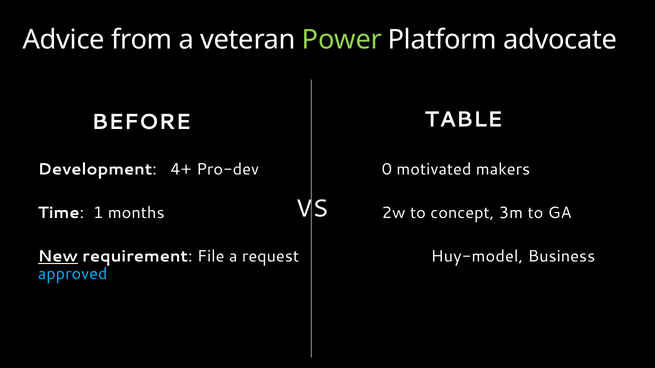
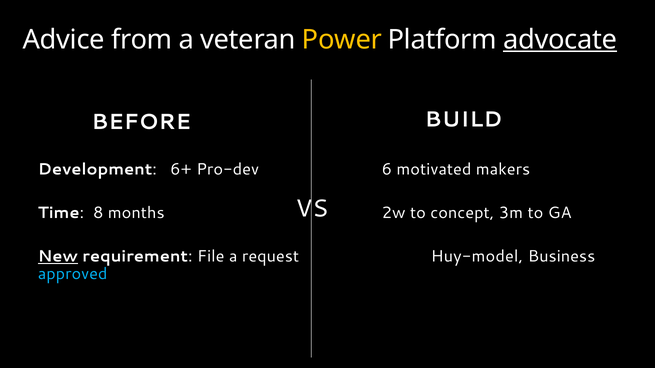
Power colour: light green -> yellow
advocate underline: none -> present
TABLE: TABLE -> BUILD
4+: 4+ -> 6+
0: 0 -> 6
1: 1 -> 8
